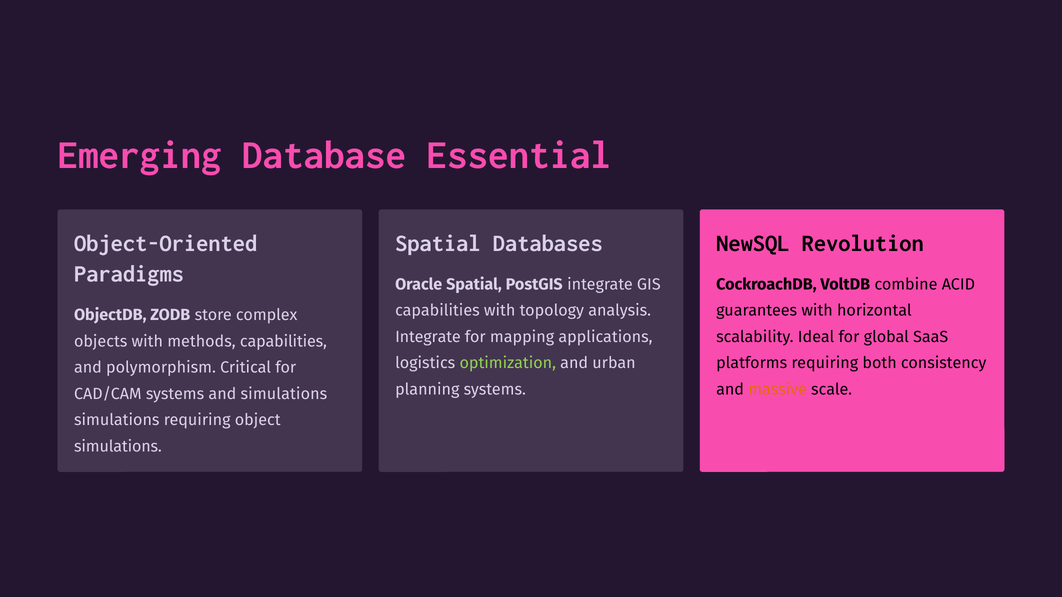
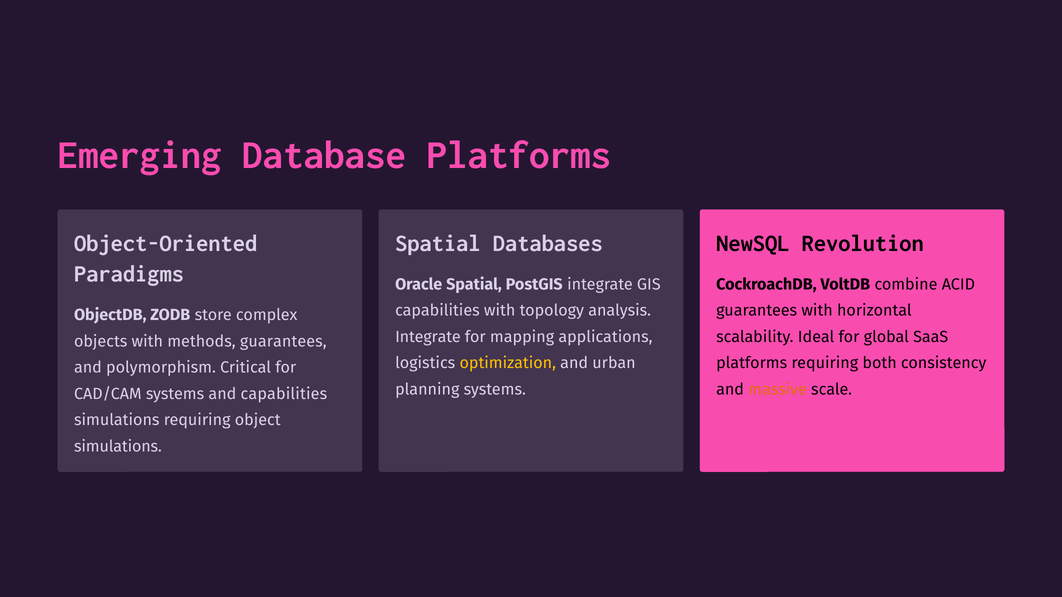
Database Essential: Essential -> Platforms
methods capabilities: capabilities -> guarantees
optimization colour: light green -> yellow
and simulations: simulations -> capabilities
